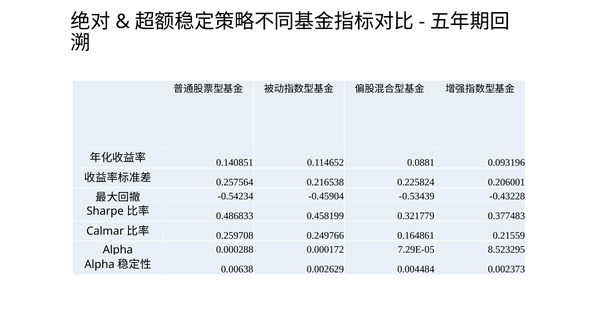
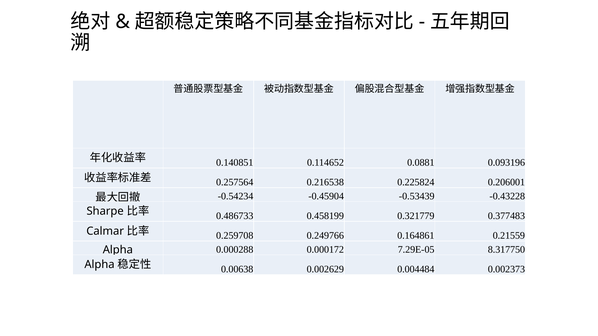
0.486833: 0.486833 -> 0.486733
8.523295: 8.523295 -> 8.317750
